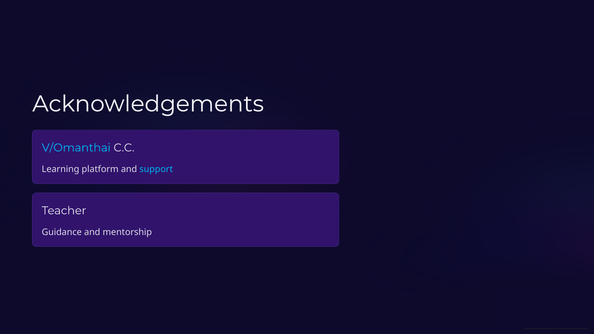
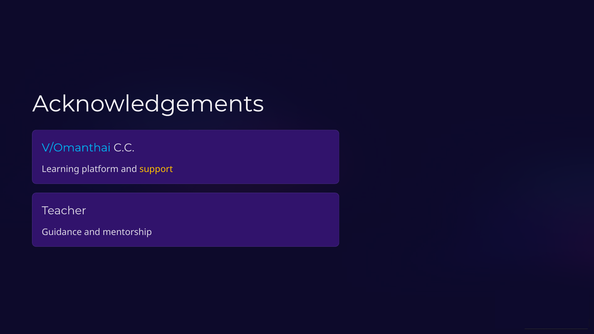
support colour: light blue -> yellow
